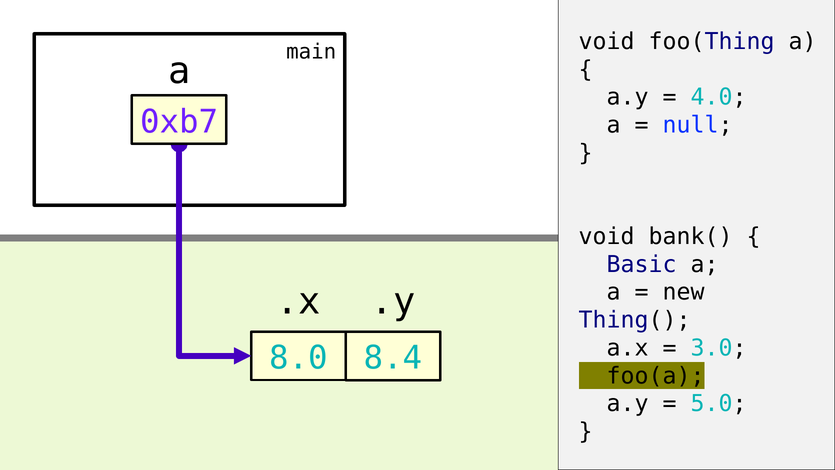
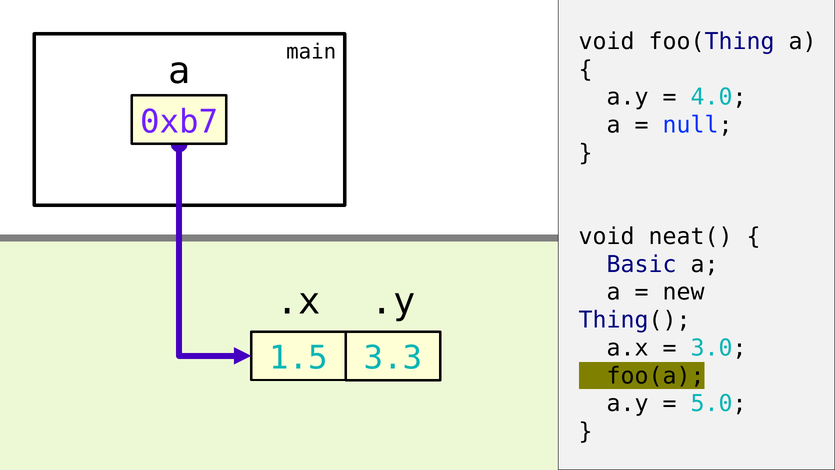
bank(: bank( -> neat(
8.0: 8.0 -> 1.5
8.4: 8.4 -> 3.3
